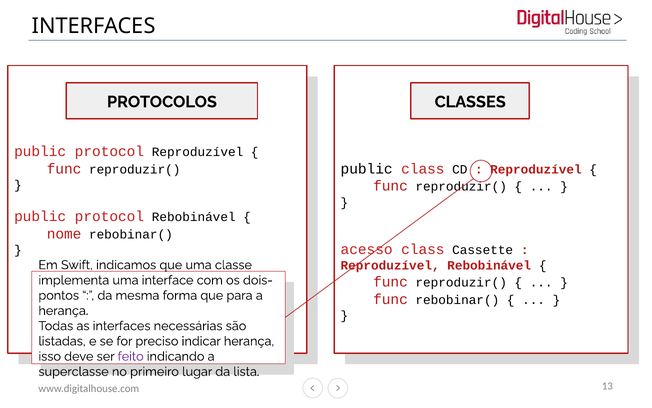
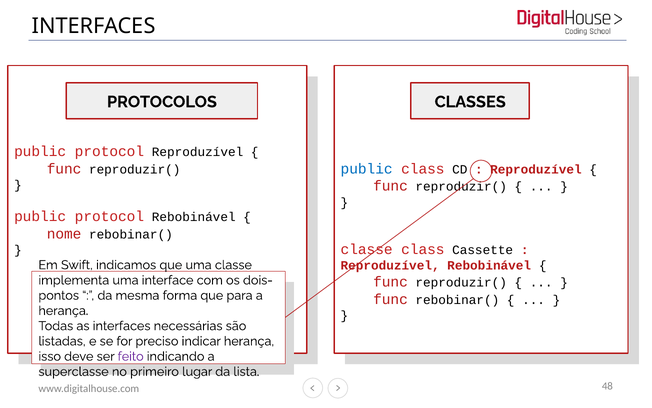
public at (367, 169) colour: black -> blue
acesso at (367, 249): acesso -> classe
13: 13 -> 48
